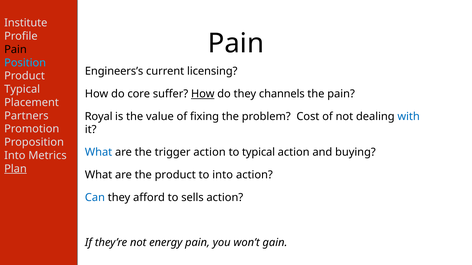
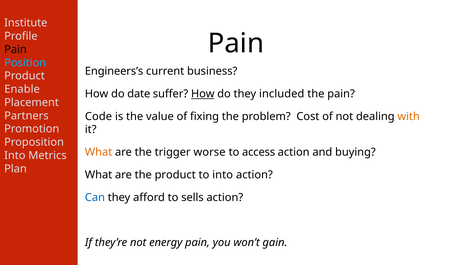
licensing: licensing -> business
Typical at (22, 89): Typical -> Enable
core: core -> date
channels: channels -> included
Royal: Royal -> Code
with colour: blue -> orange
What at (99, 153) colour: blue -> orange
trigger action: action -> worse
to typical: typical -> access
Plan underline: present -> none
